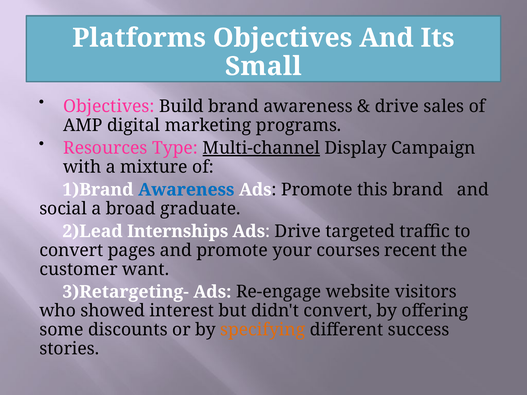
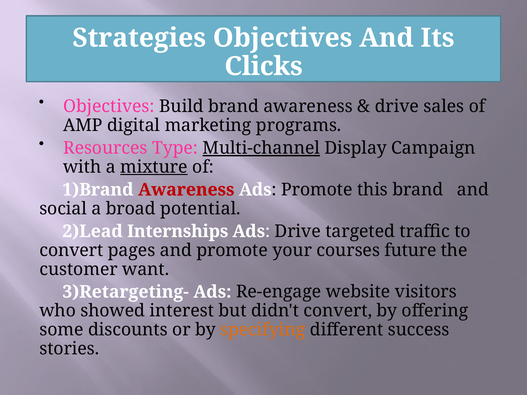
Platforms: Platforms -> Strategies
Small: Small -> Clicks
mixture underline: none -> present
Awareness at (186, 190) colour: blue -> red
graduate: graduate -> potential
recent: recent -> future
